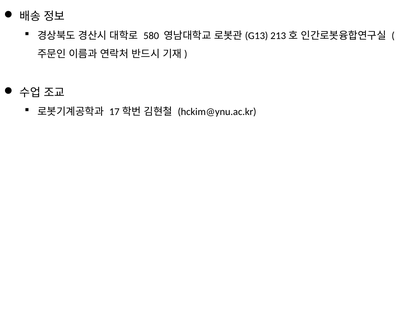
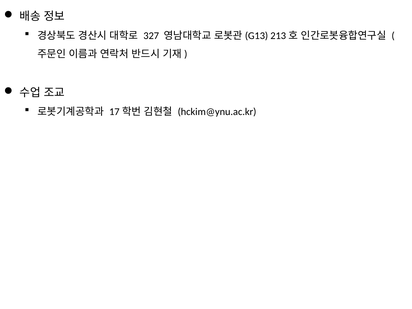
580: 580 -> 327
